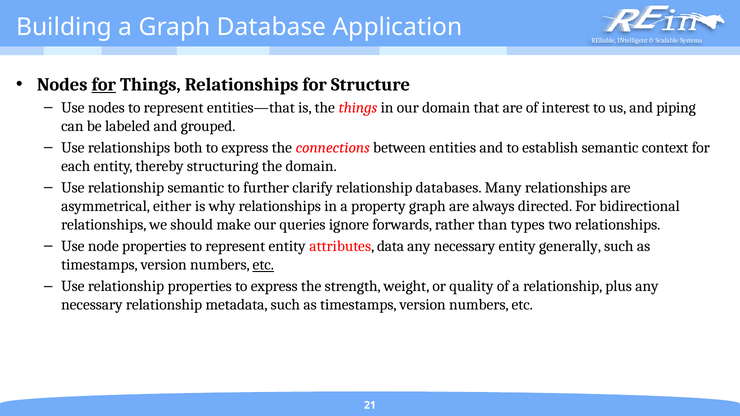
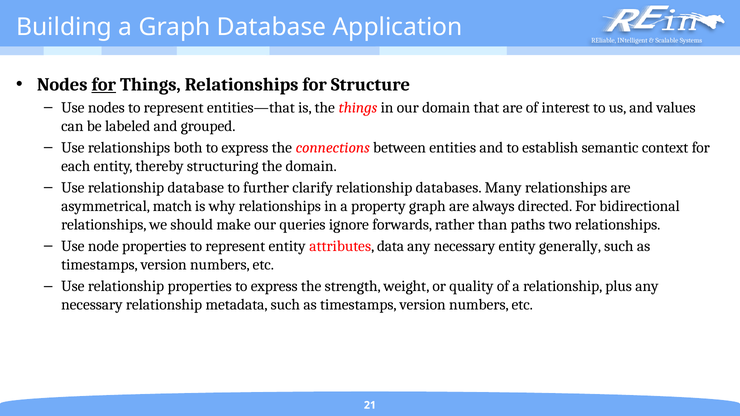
piping: piping -> values
relationship semantic: semantic -> database
either: either -> match
types: types -> paths
etc at (263, 265) underline: present -> none
